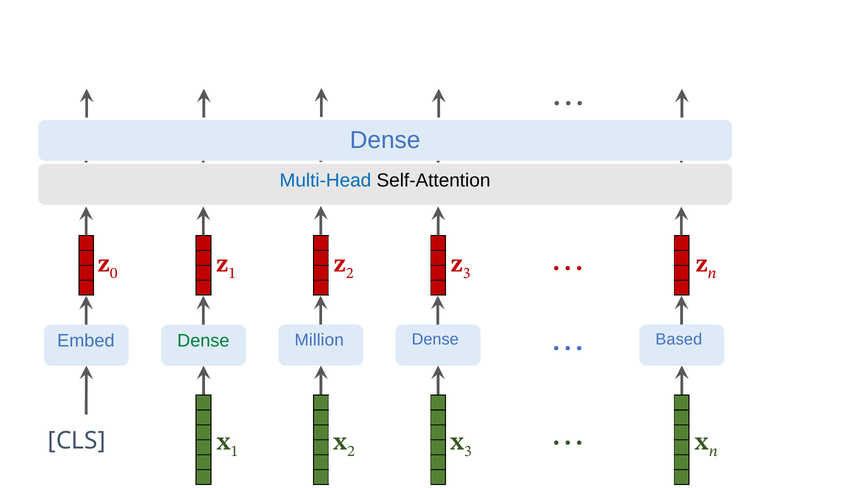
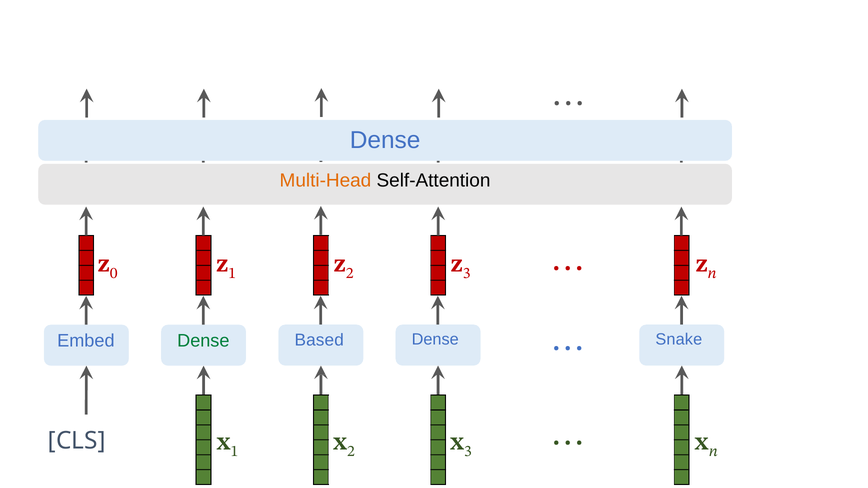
Multi-Head colour: blue -> orange
Million: Million -> Based
Based: Based -> Snake
